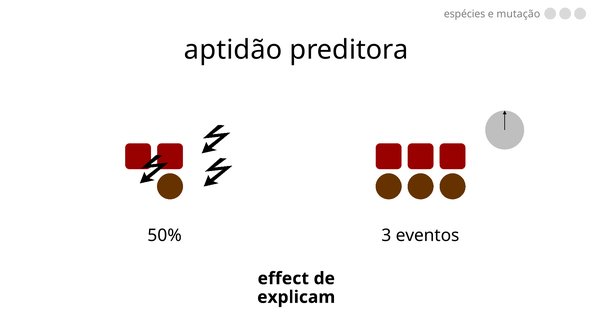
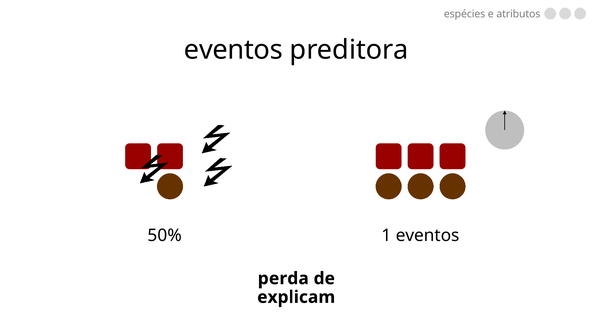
mutação: mutação -> atributos
aptidão at (233, 50): aptidão -> eventos
3: 3 -> 1
effect: effect -> perda
